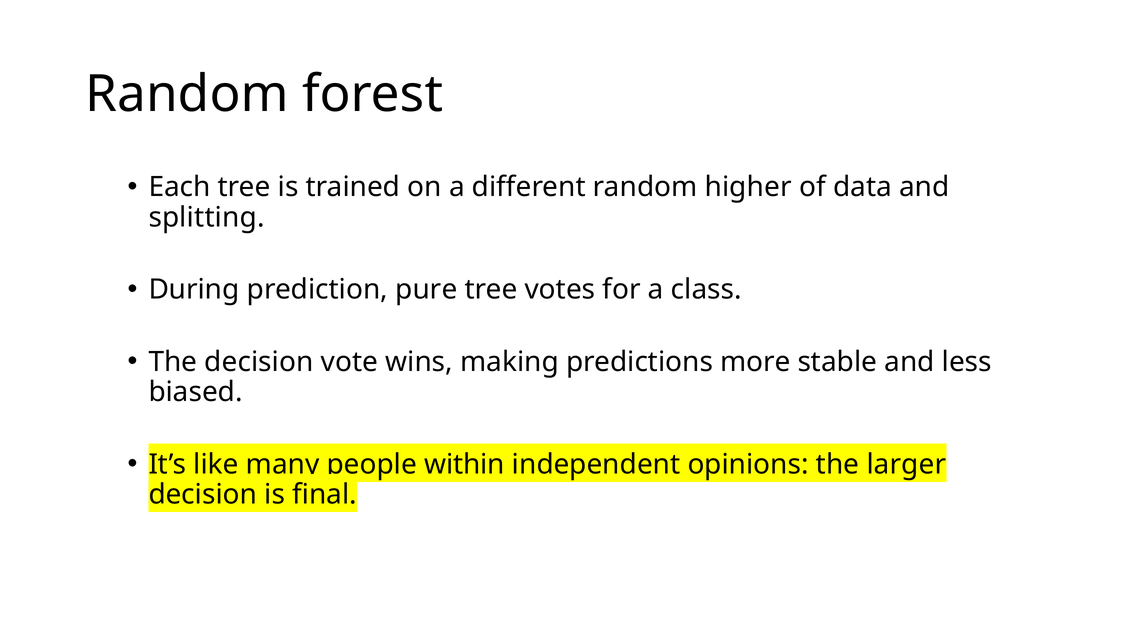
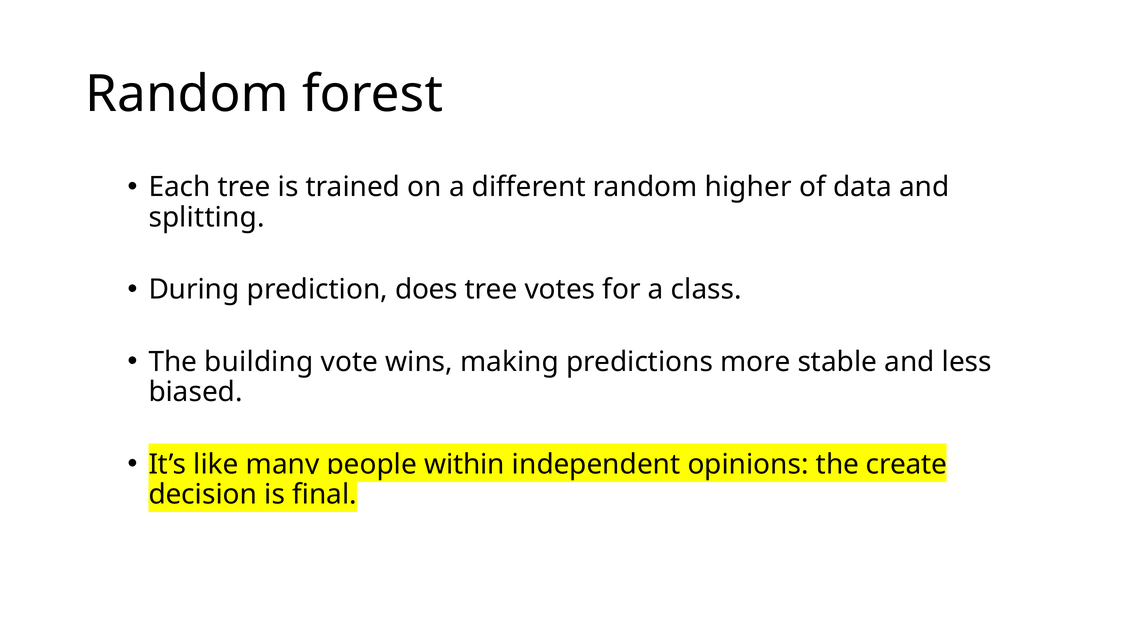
pure: pure -> does
The decision: decision -> building
larger: larger -> create
